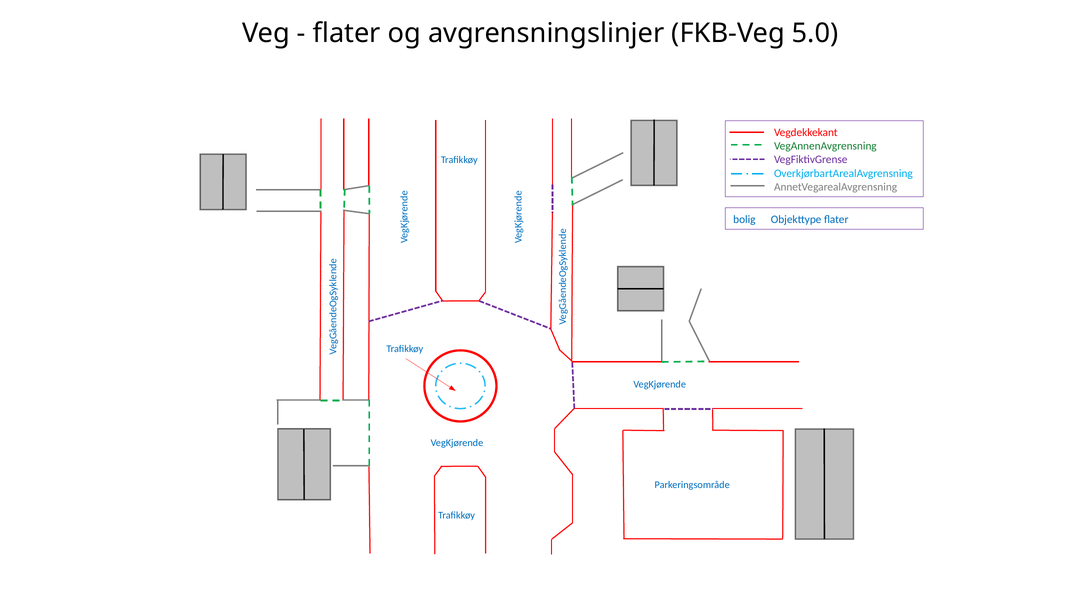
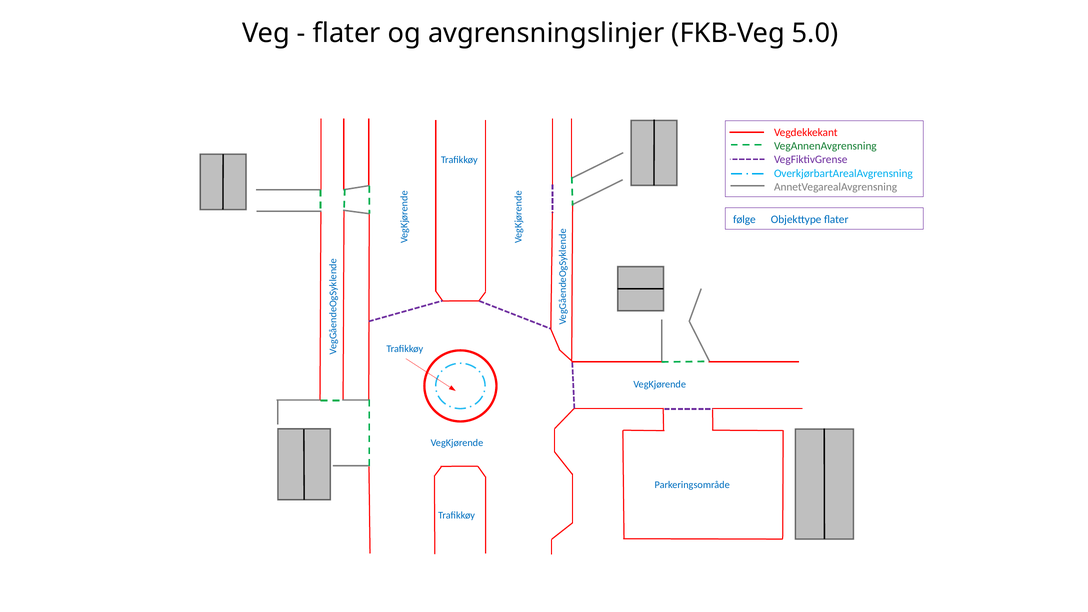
bolig: bolig -> følge
